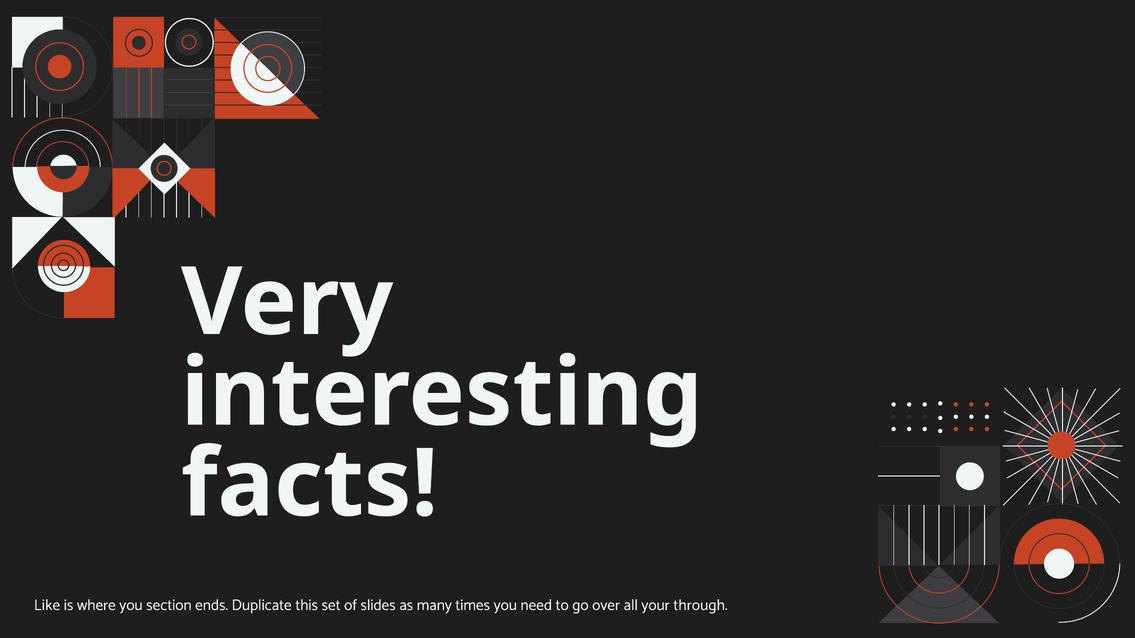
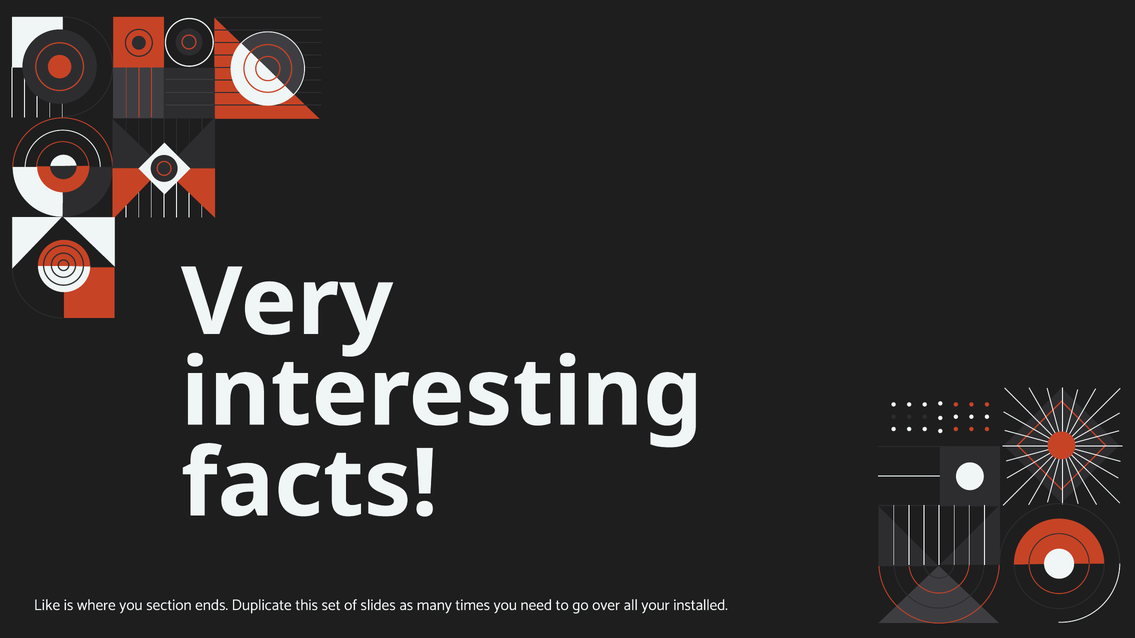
through: through -> installed
